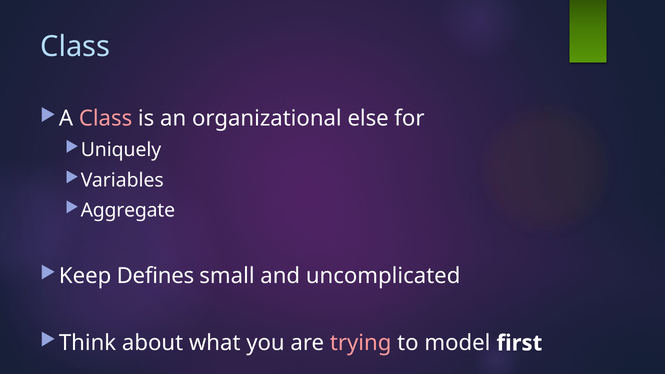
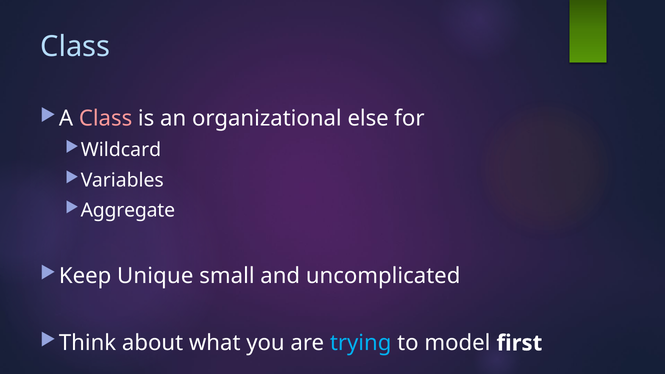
Uniquely: Uniquely -> Wildcard
Defines: Defines -> Unique
trying colour: pink -> light blue
